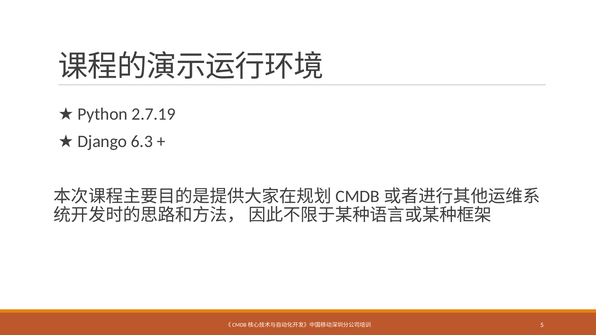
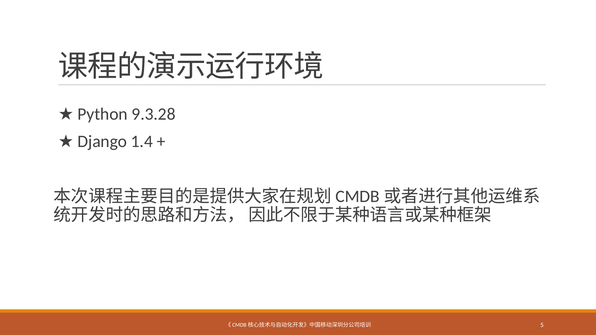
2.7.19: 2.7.19 -> 9.3.28
6.3: 6.3 -> 1.4
